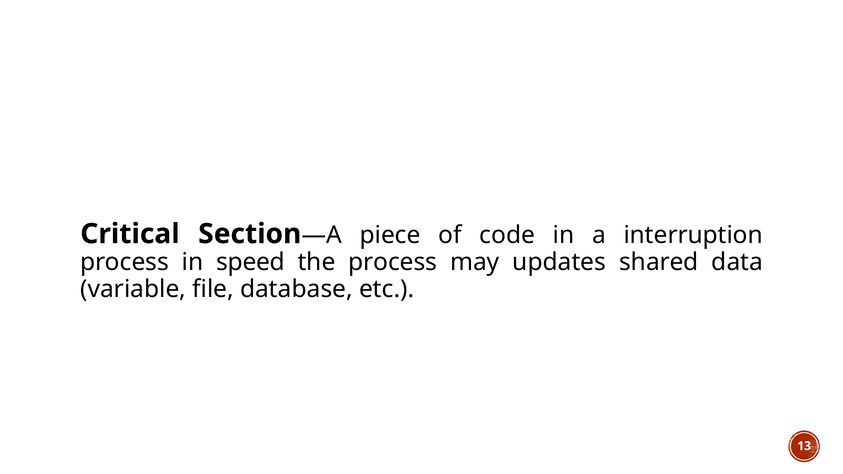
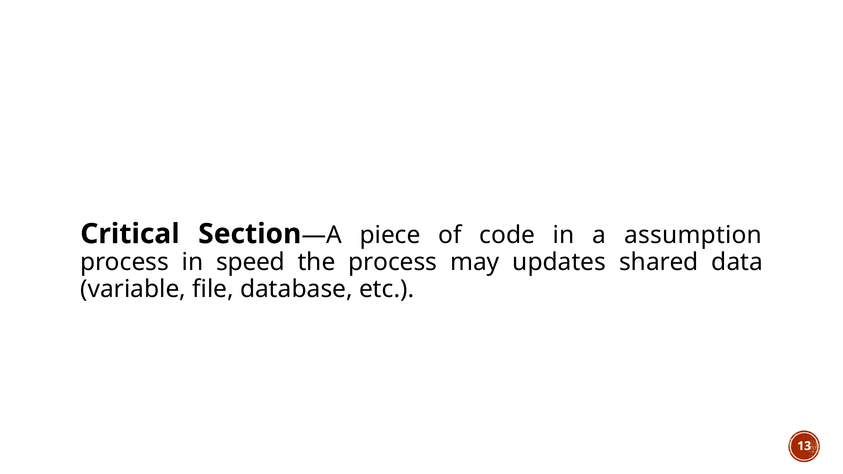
interruption: interruption -> assumption
